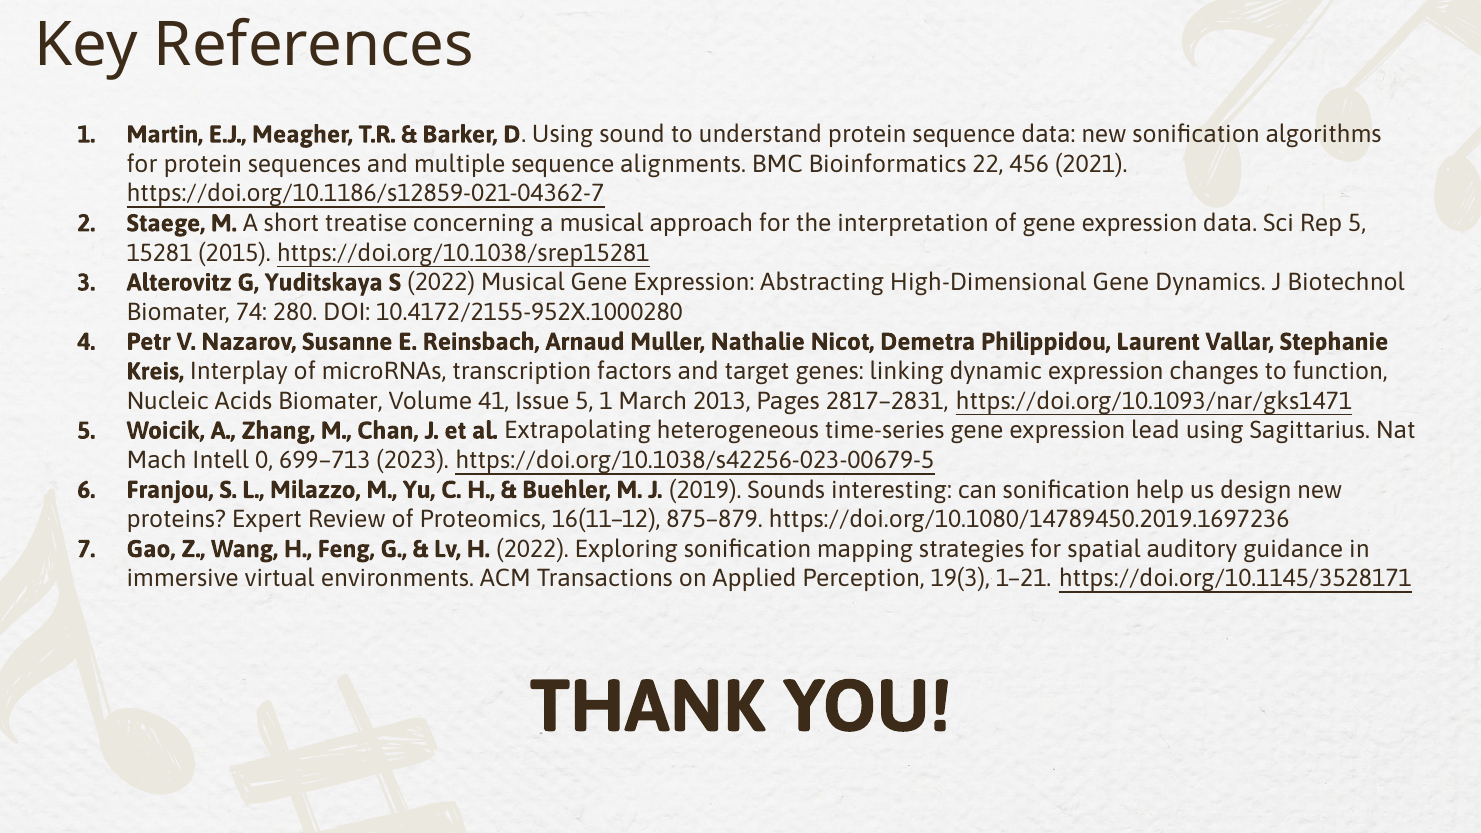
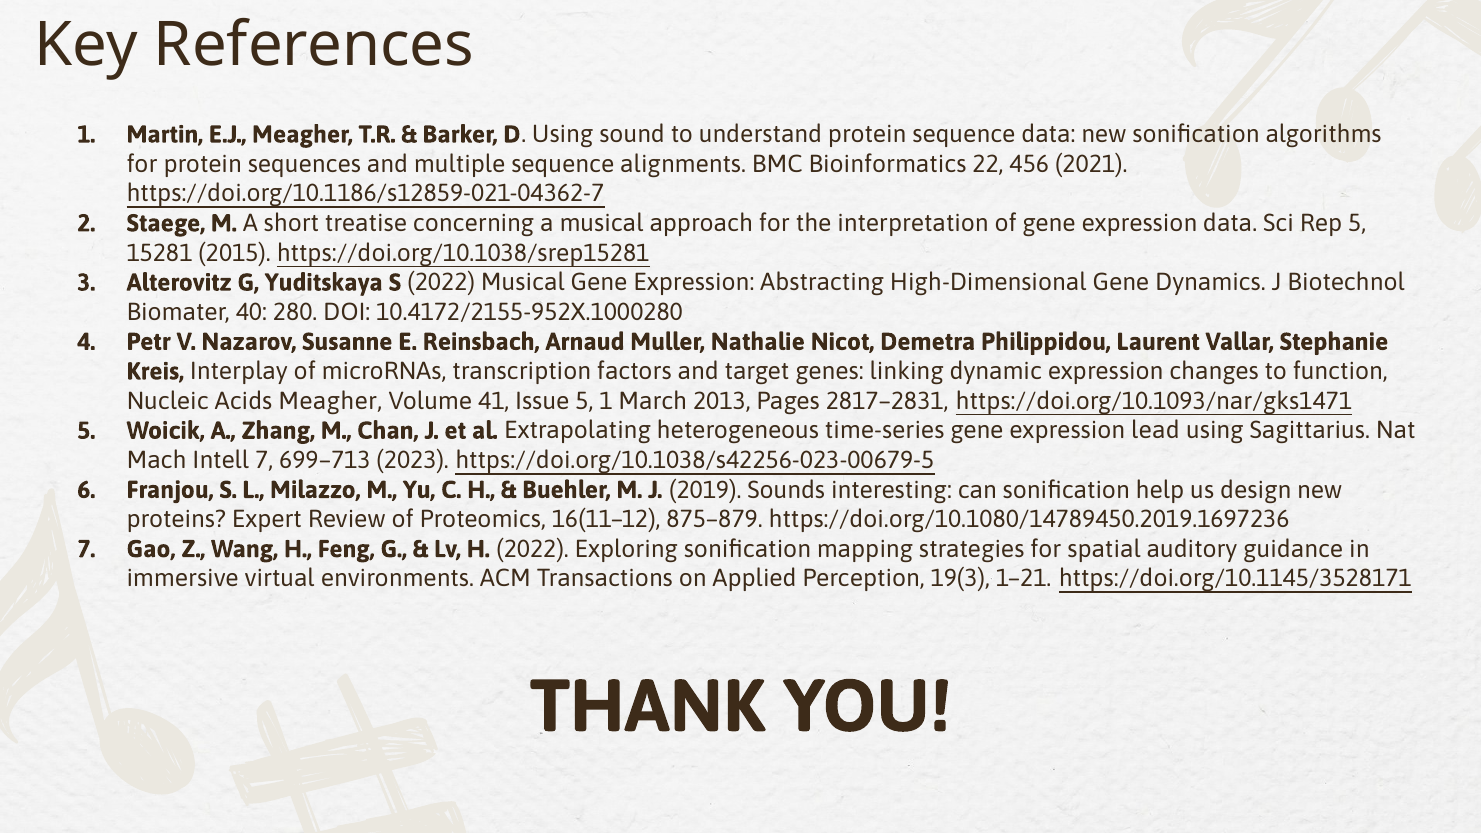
74: 74 -> 40
Acids Biomater: Biomater -> Meagher
Intell 0: 0 -> 7
